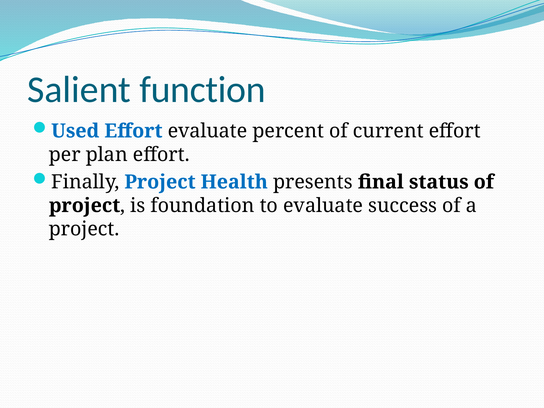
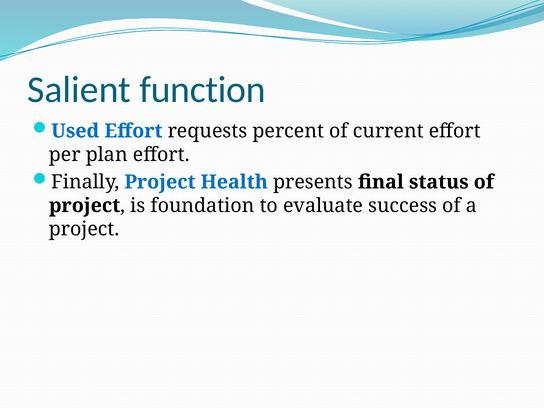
Effort evaluate: evaluate -> requests
